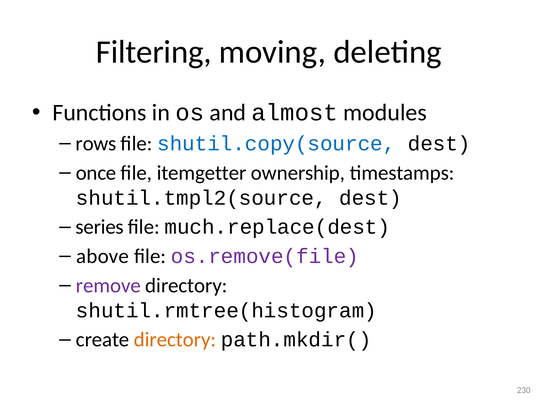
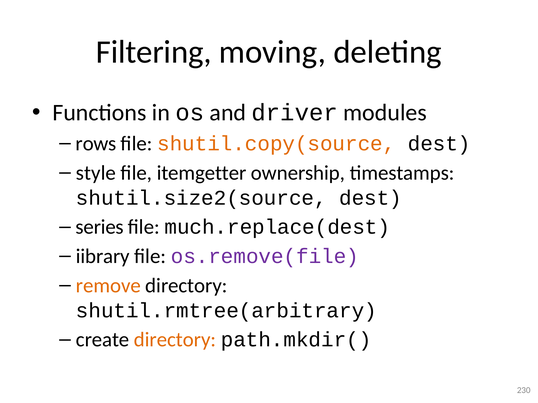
almost: almost -> driver
shutil.copy(source colour: blue -> orange
once: once -> style
shutil.tmpl2(source: shutil.tmpl2(source -> shutil.size2(source
above: above -> iibrary
remove colour: purple -> orange
shutil.rmtree(histogram: shutil.rmtree(histogram -> shutil.rmtree(arbitrary
